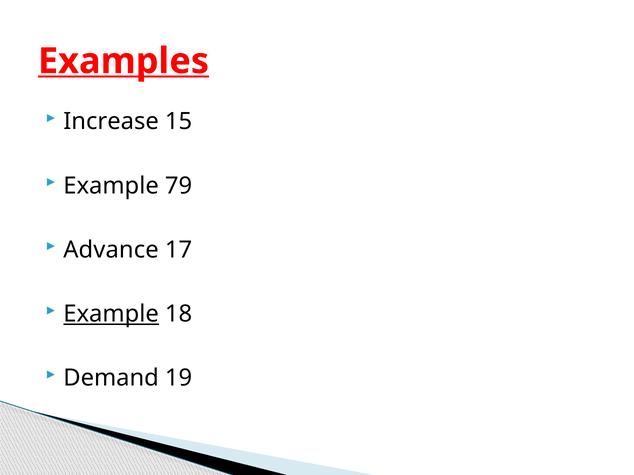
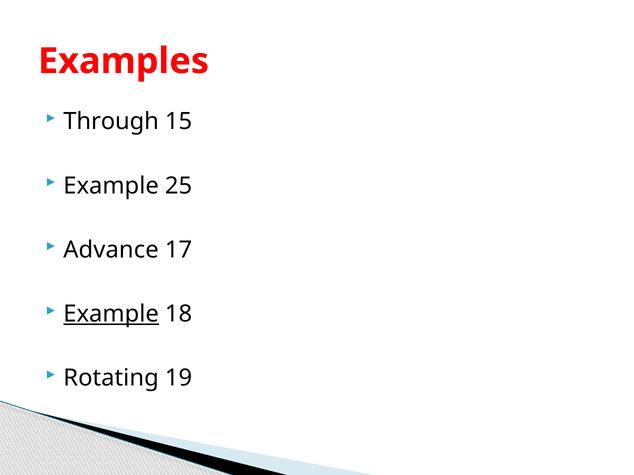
Examples underline: present -> none
Increase: Increase -> Through
79: 79 -> 25
Demand: Demand -> Rotating
